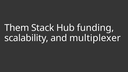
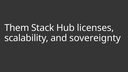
funding: funding -> licenses
multiplexer: multiplexer -> sovereignty
